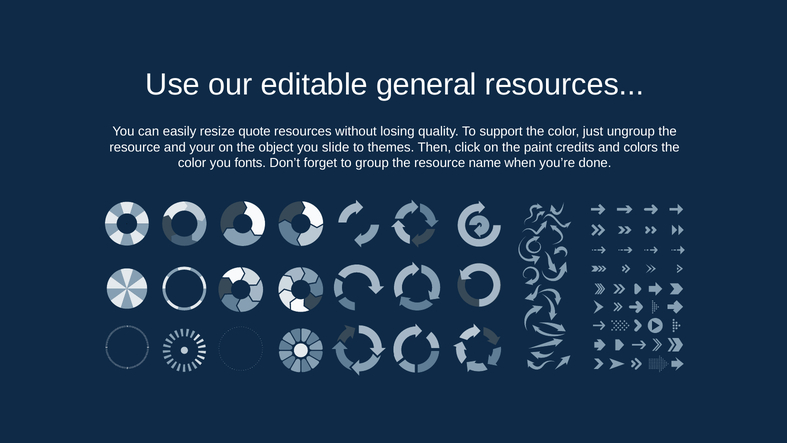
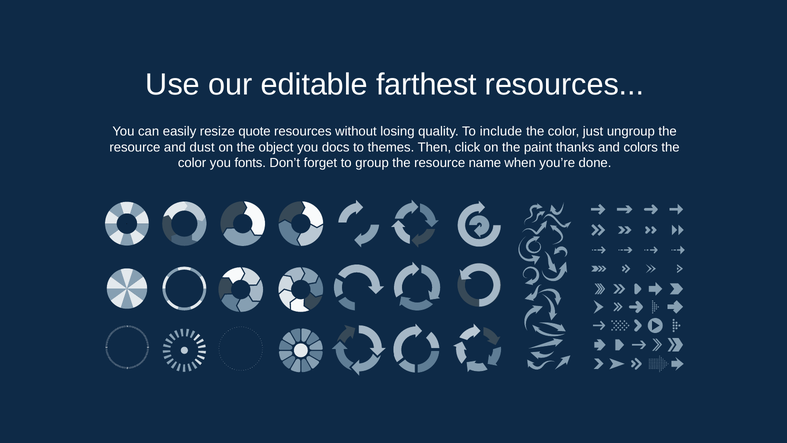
general: general -> farthest
support: support -> include
your: your -> dust
slide: slide -> docs
credits: credits -> thanks
